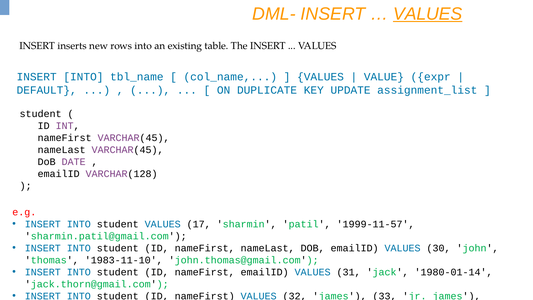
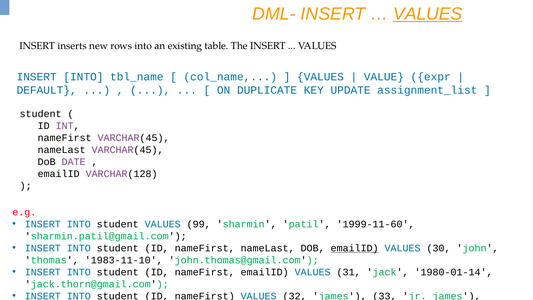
17: 17 -> 99
1999-11-57: 1999-11-57 -> 1999-11-60
emailID at (355, 248) underline: none -> present
